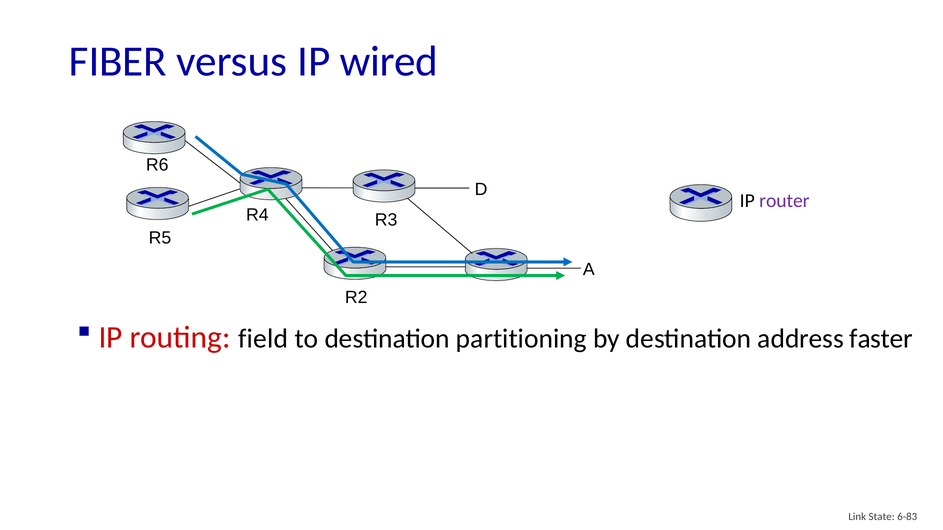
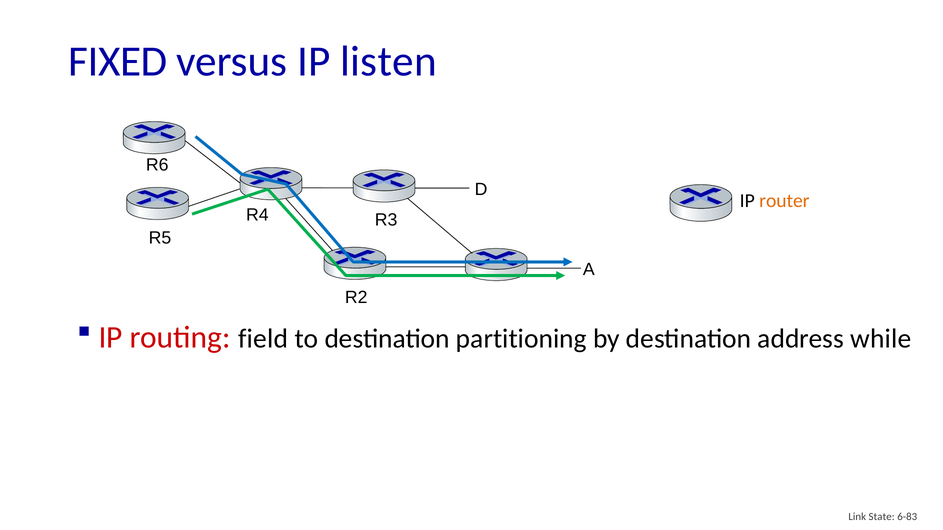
FIBER: FIBER -> FIXED
wired: wired -> listen
router colour: purple -> orange
faster: faster -> while
